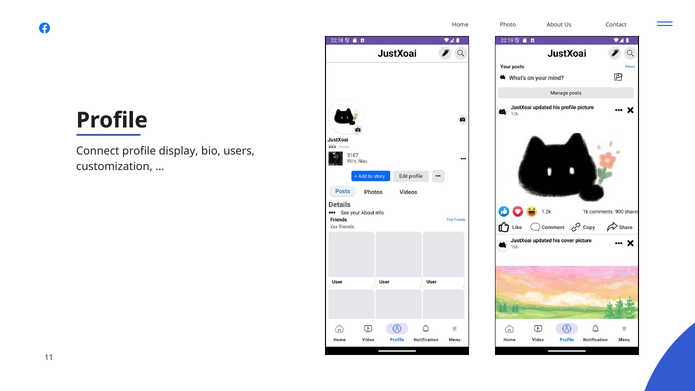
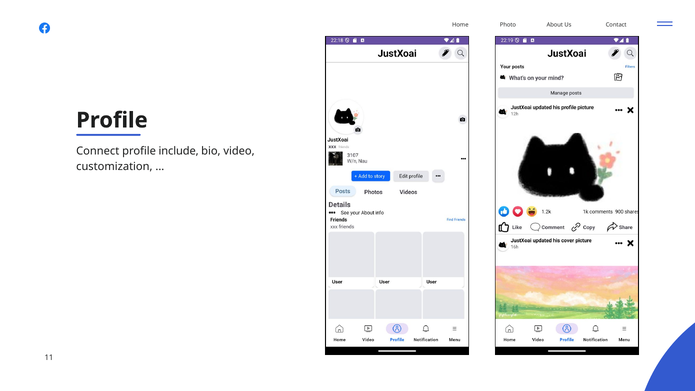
display: display -> include
users: users -> video
